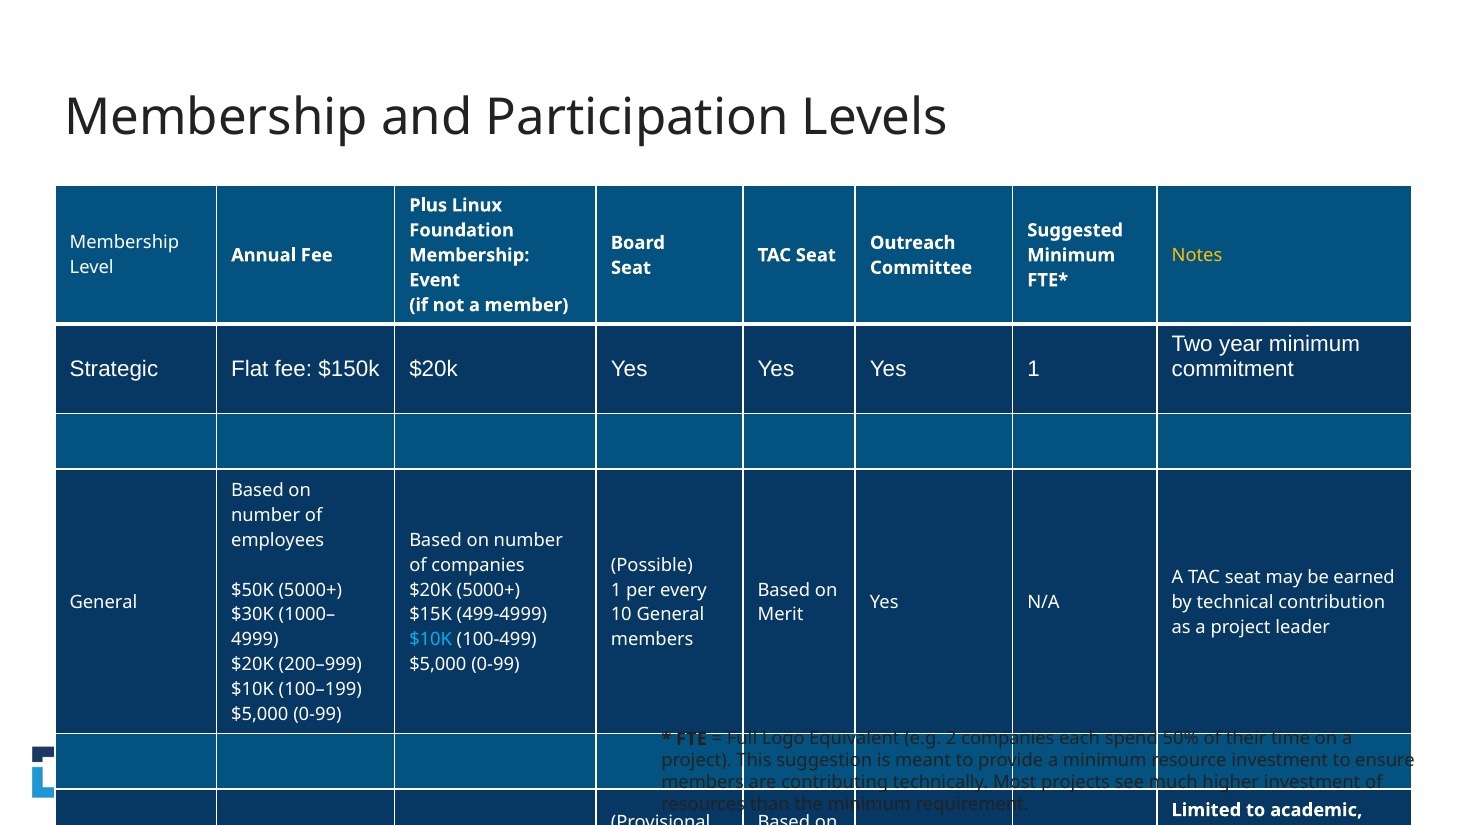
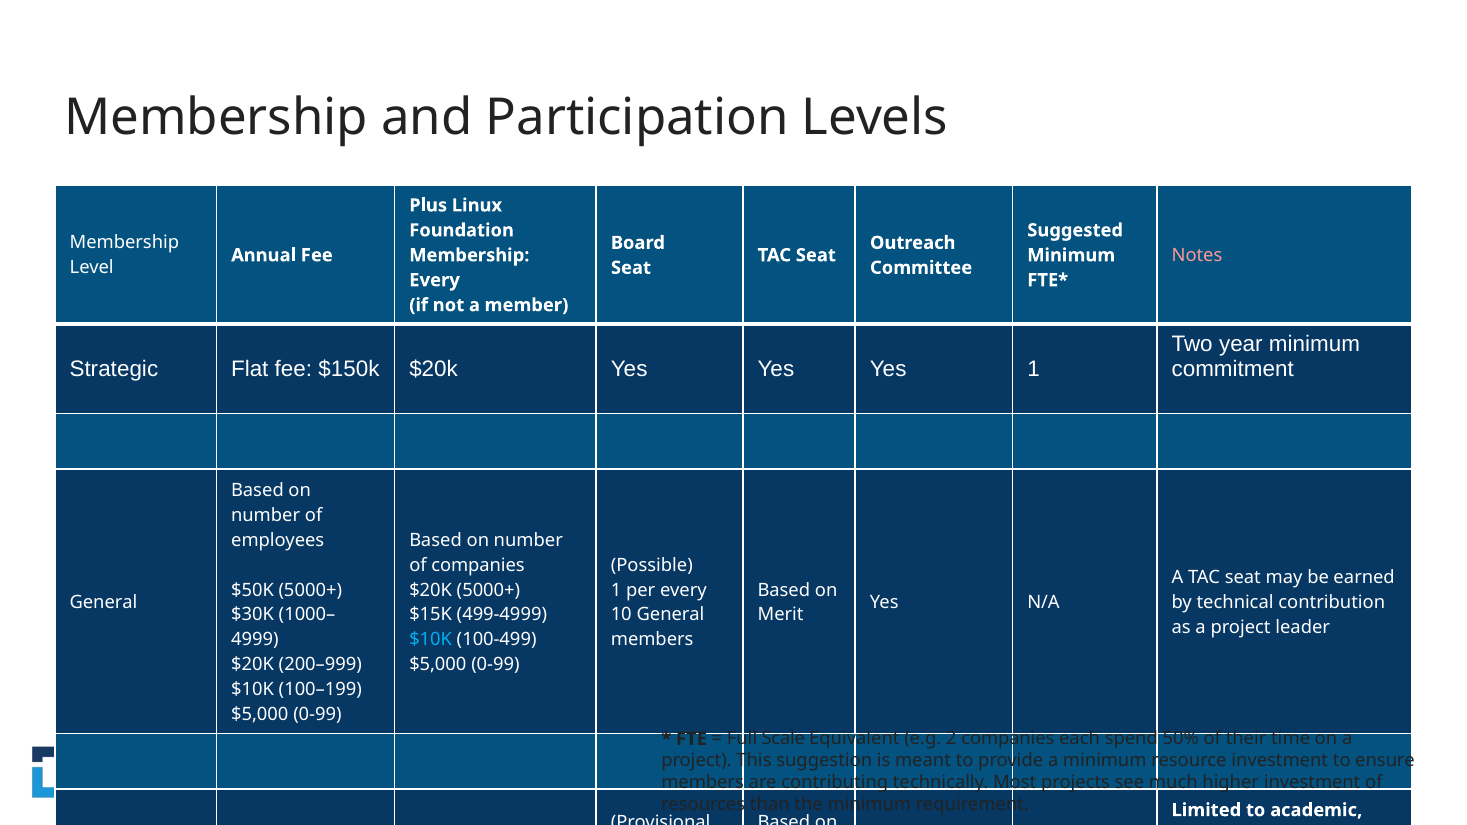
Notes colour: yellow -> pink
Event at (435, 280): Event -> Every
Logo: Logo -> Scale
